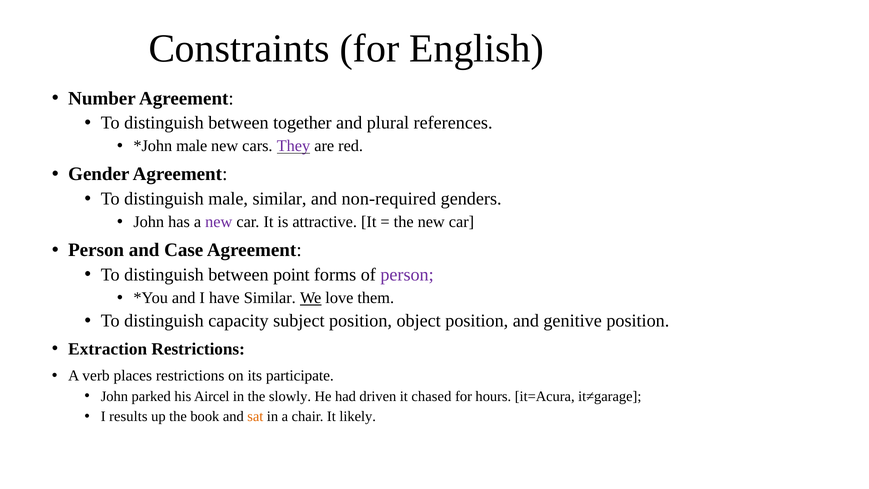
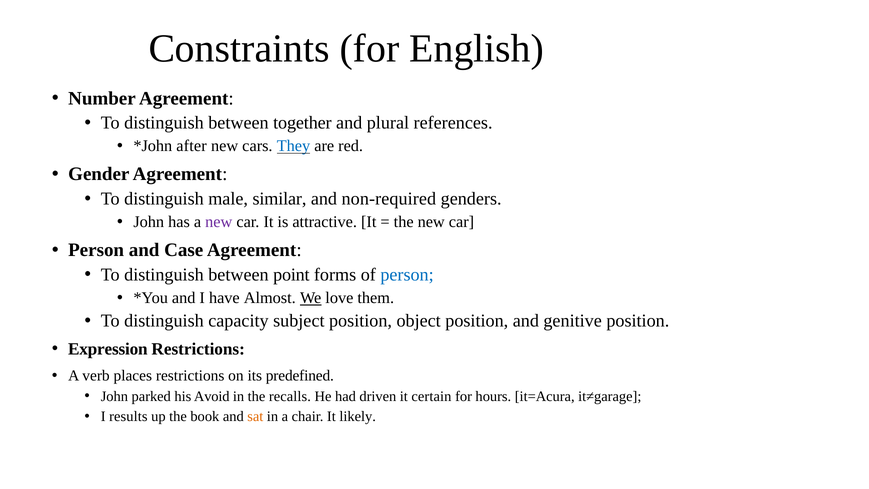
male at (192, 146): male -> after
They colour: purple -> blue
person at (407, 275) colour: purple -> blue
have Similar: Similar -> Almost
Extraction: Extraction -> Expression
participate: participate -> predefined
Aircel: Aircel -> Avoid
slowly: slowly -> recalls
chased: chased -> certain
